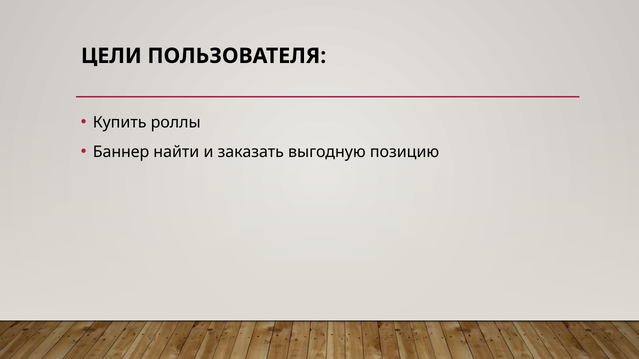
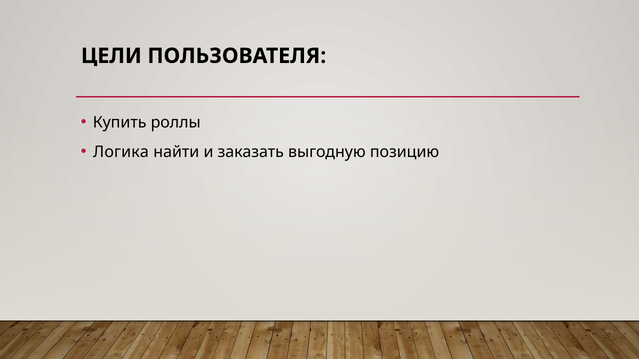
Баннер: Баннер -> Логика
